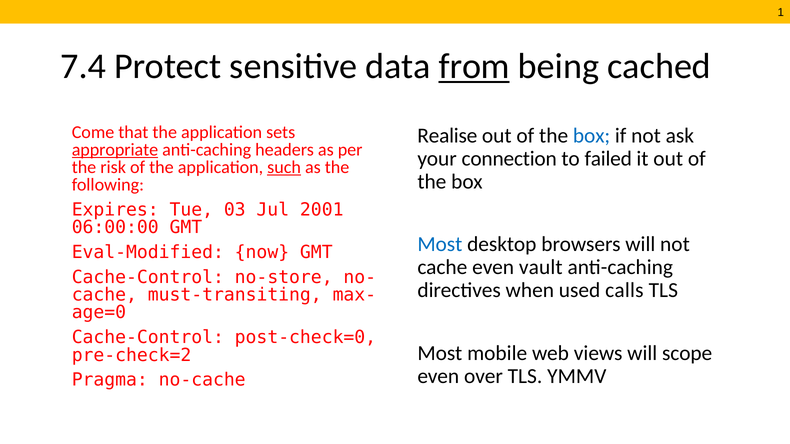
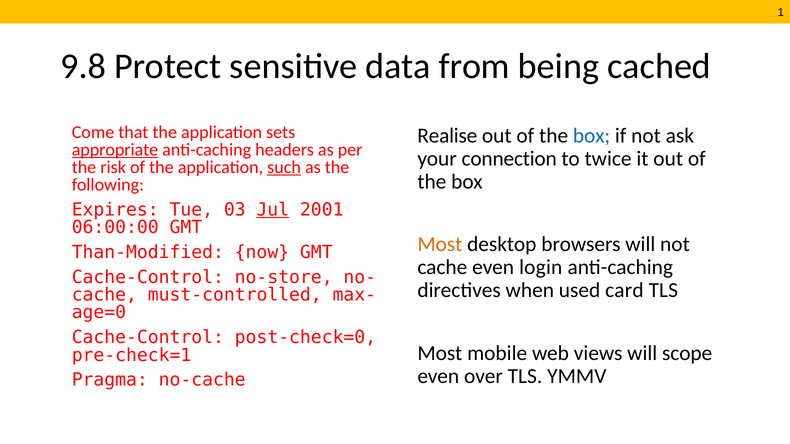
7.4: 7.4 -> 9.8
from underline: present -> none
failed: failed -> twice
Jul underline: none -> present
Most at (440, 244) colour: blue -> orange
Eval-Modified: Eval-Modified -> Than-Modified
vault: vault -> login
calls: calls -> card
must-transiting: must-transiting -> must-controlled
pre-check=2: pre-check=2 -> pre-check=1
